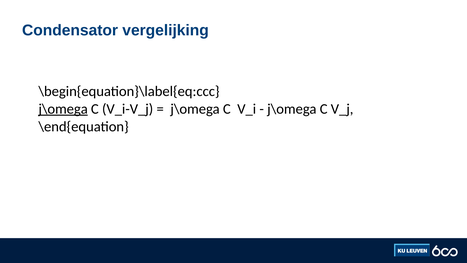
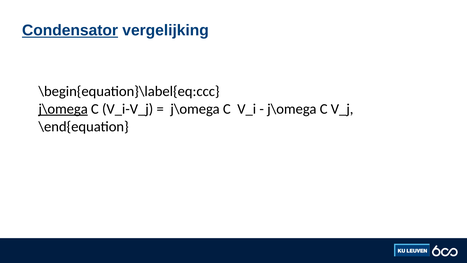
Condensator underline: none -> present
